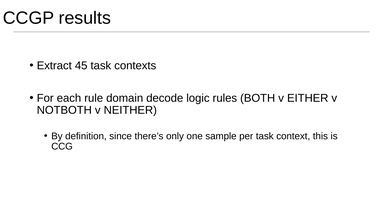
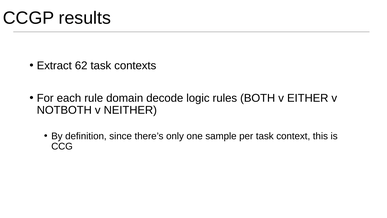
45: 45 -> 62
